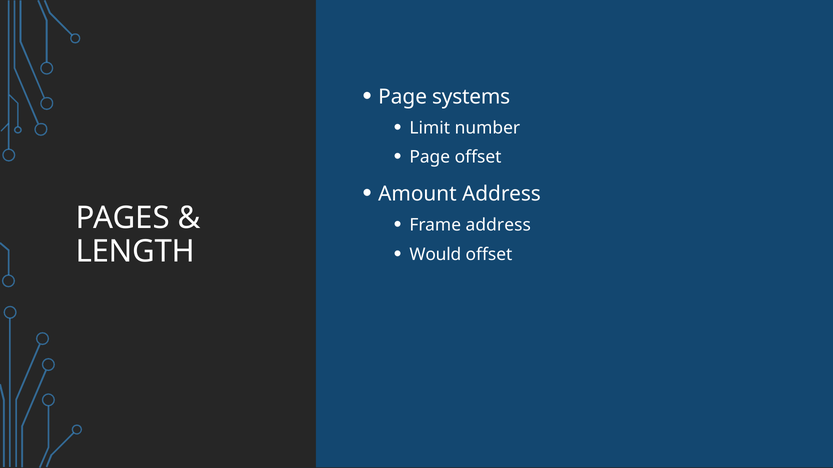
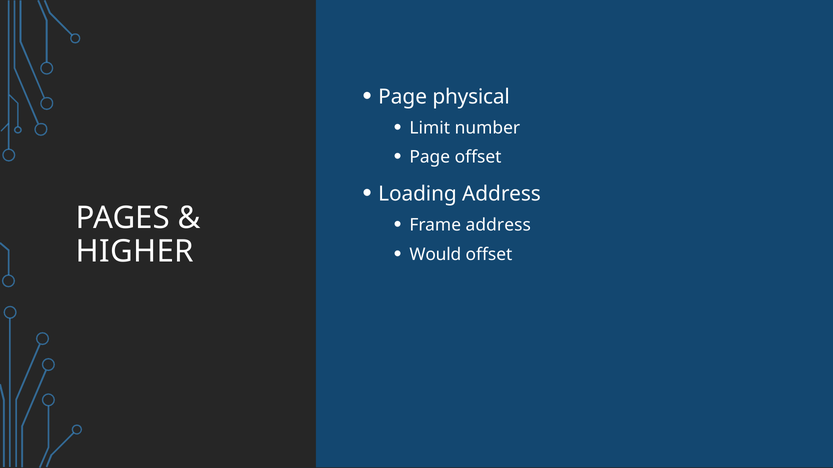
systems: systems -> physical
Amount: Amount -> Loading
LENGTH: LENGTH -> HIGHER
